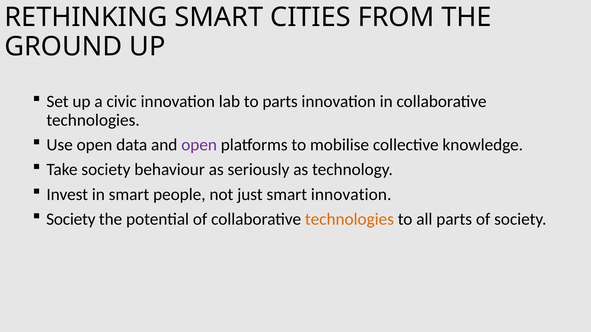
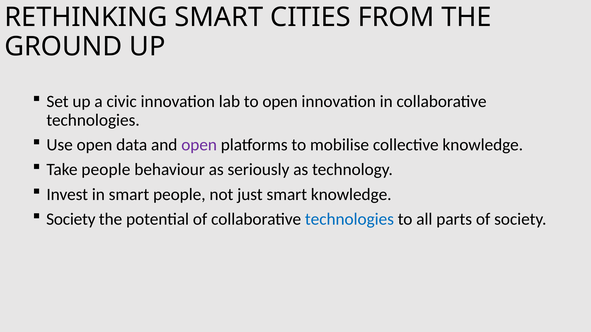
to parts: parts -> open
Take society: society -> people
smart innovation: innovation -> knowledge
technologies at (349, 219) colour: orange -> blue
